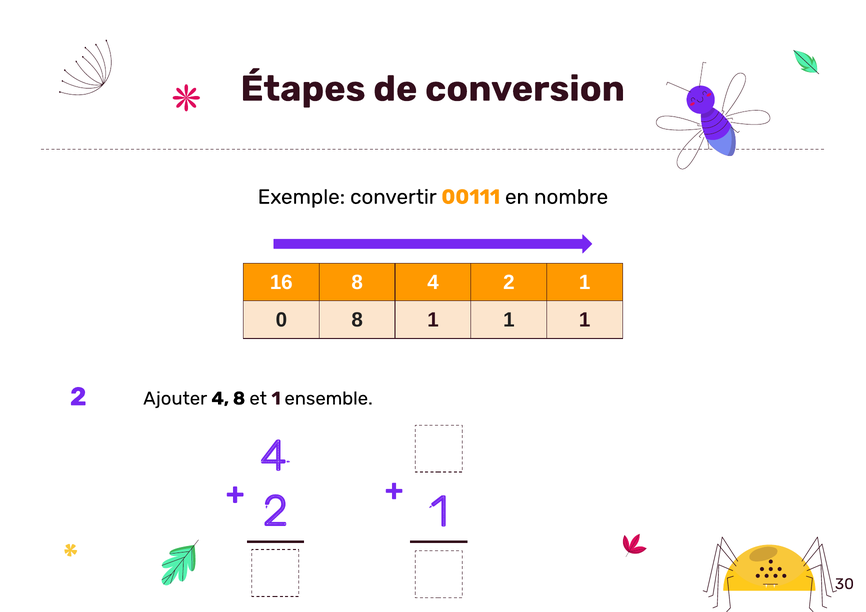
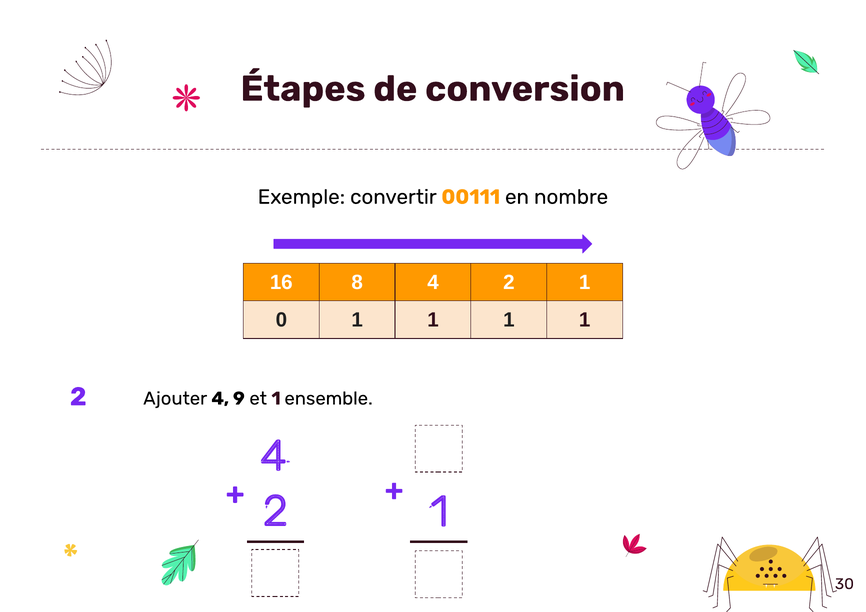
0 8: 8 -> 1
4 8: 8 -> 9
